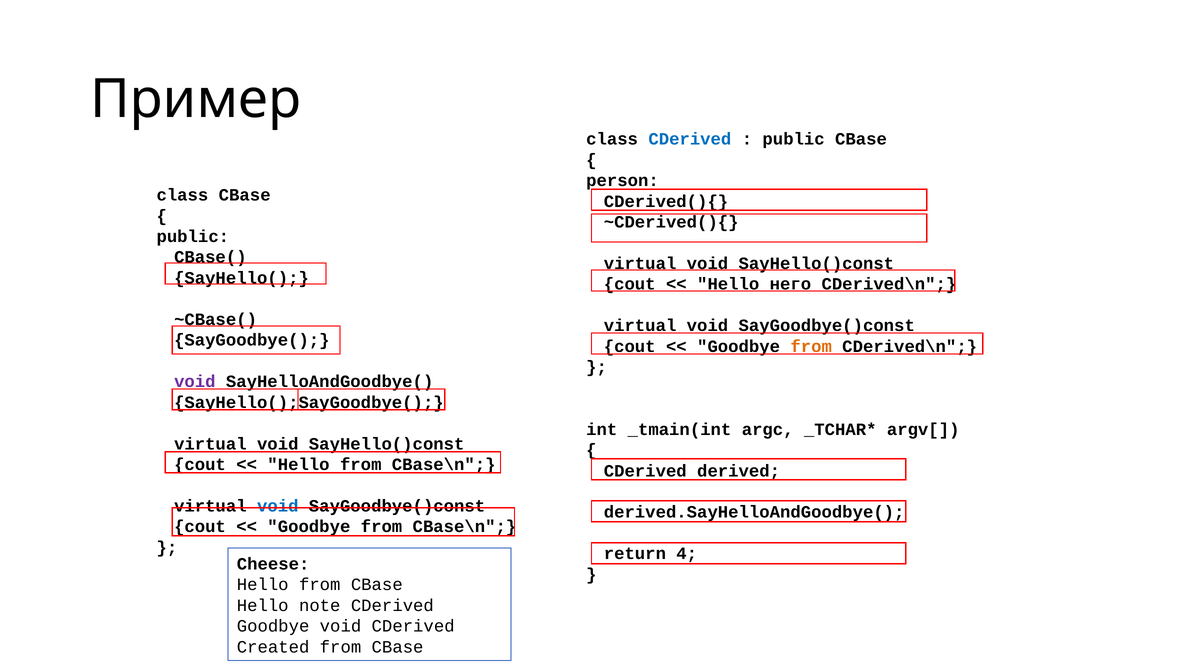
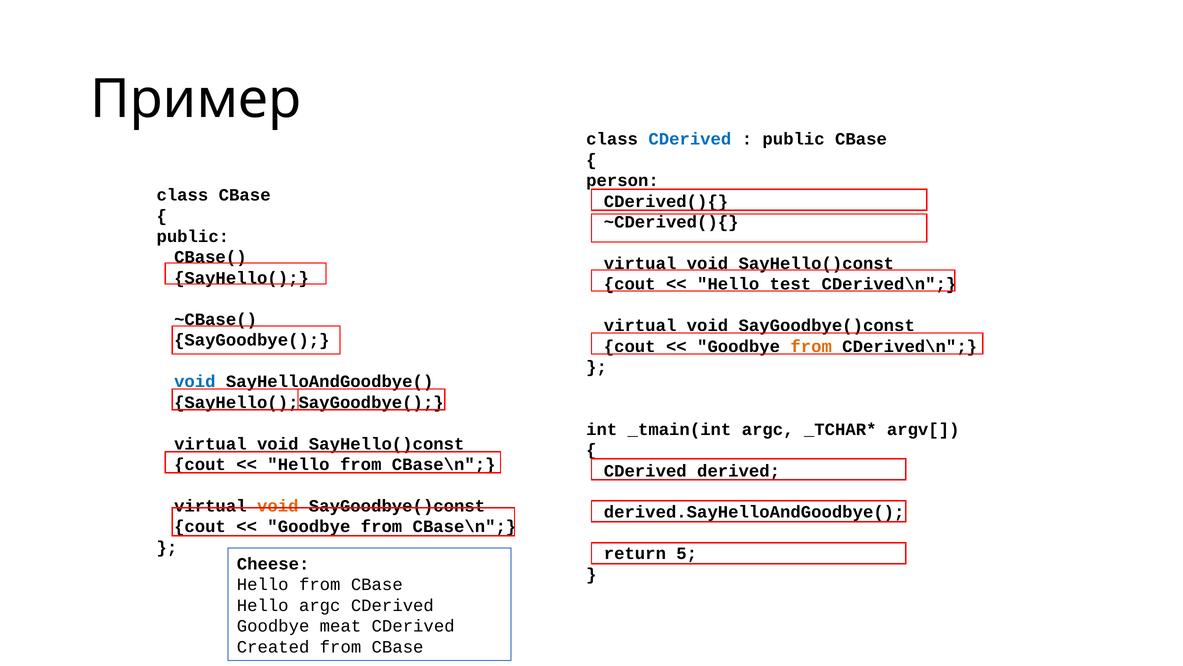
него: него -> test
void at (195, 381) colour: purple -> blue
void at (278, 506) colour: blue -> orange
4: 4 -> 5
Hello note: note -> argc
Goodbye void: void -> meat
